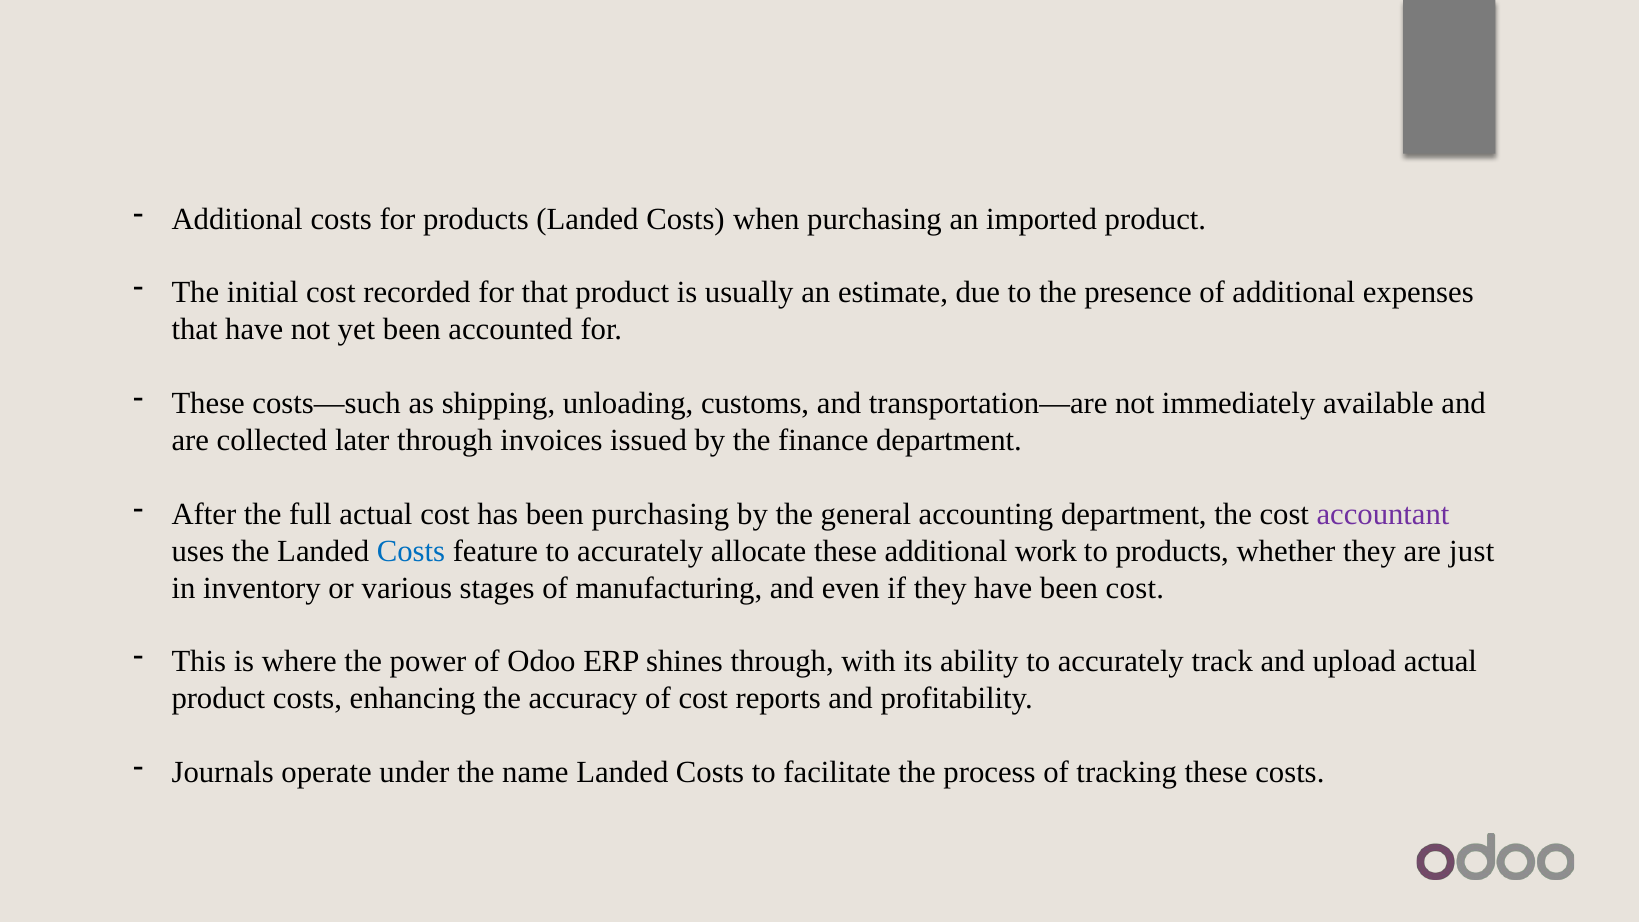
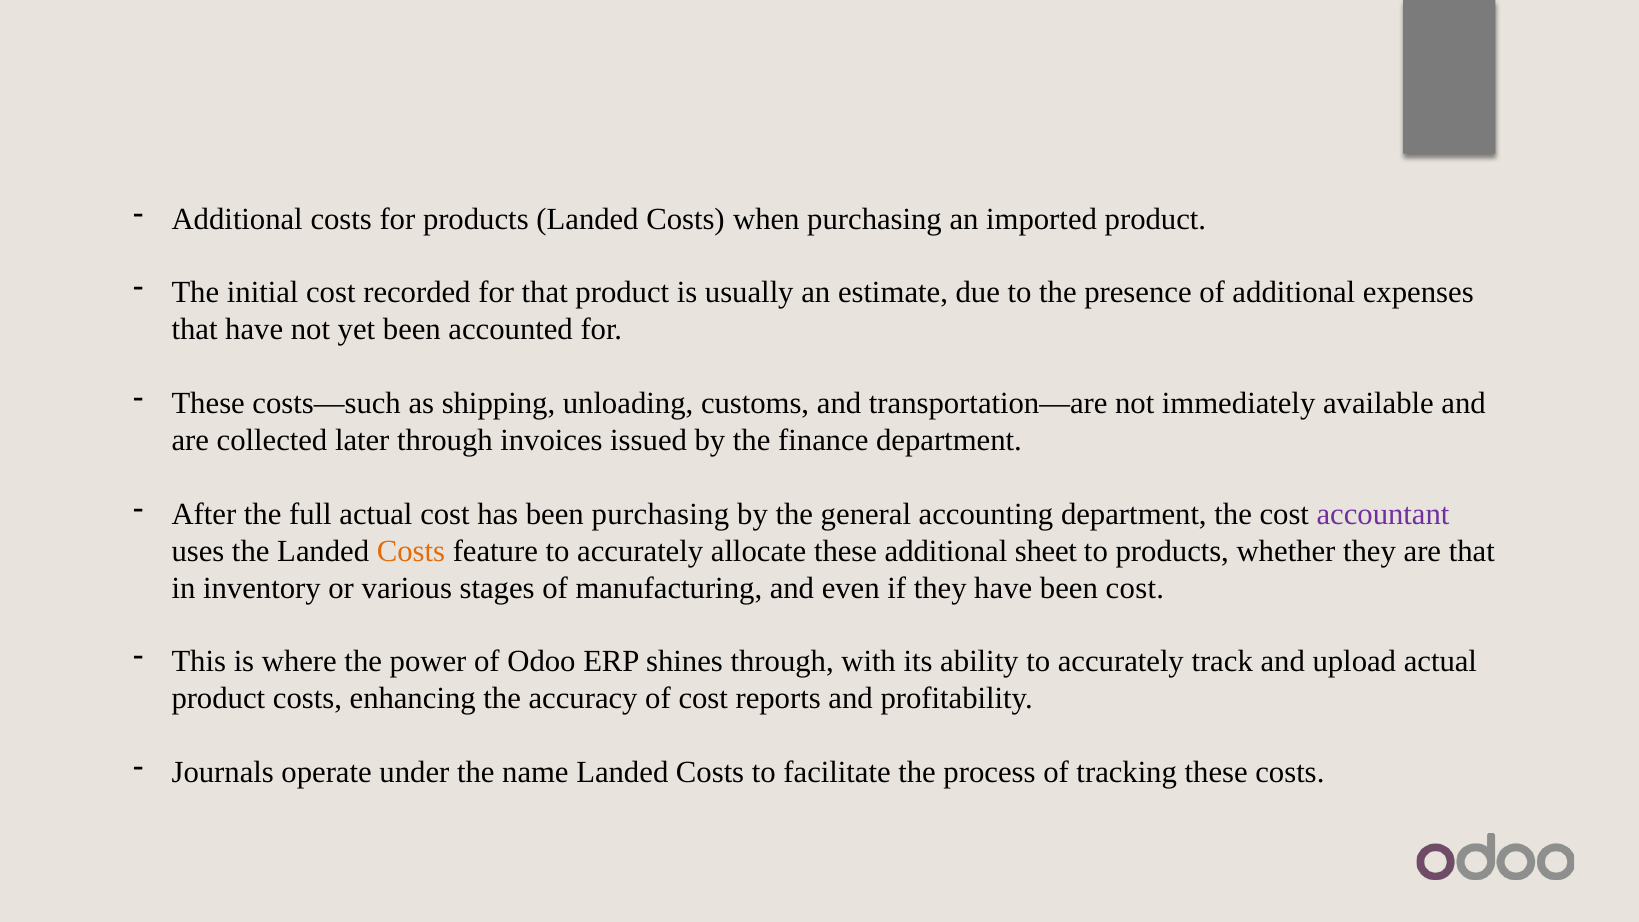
Costs at (411, 551) colour: blue -> orange
work: work -> sheet
are just: just -> that
